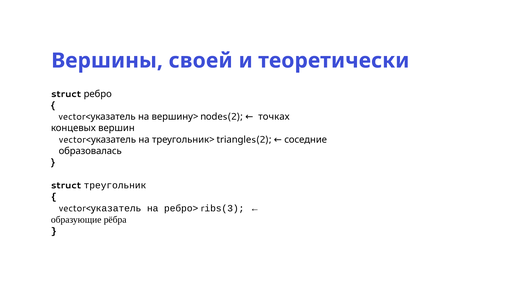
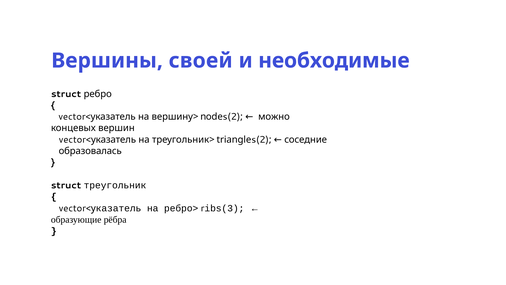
теоретически: теоретически -> необходимые
точках: точках -> можно
